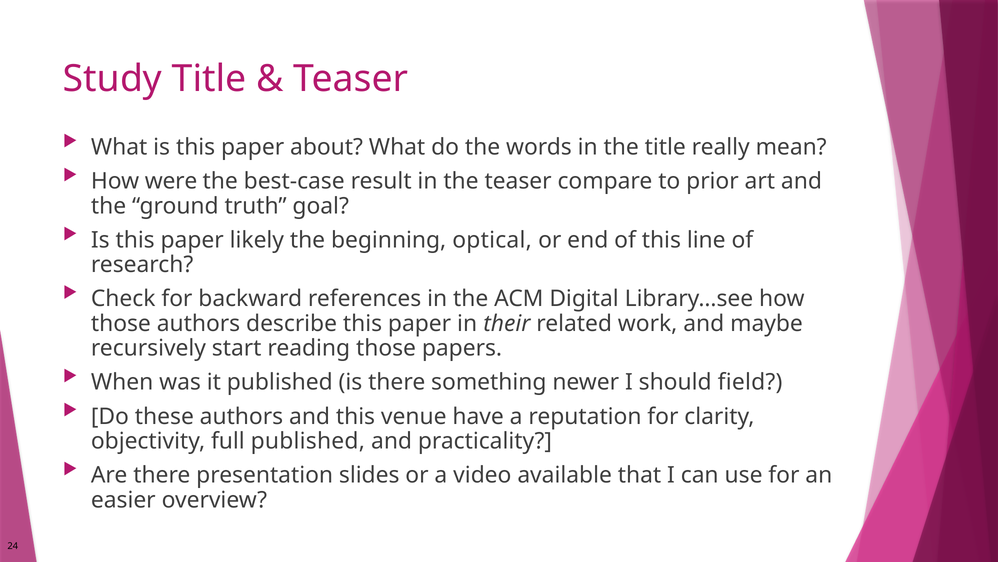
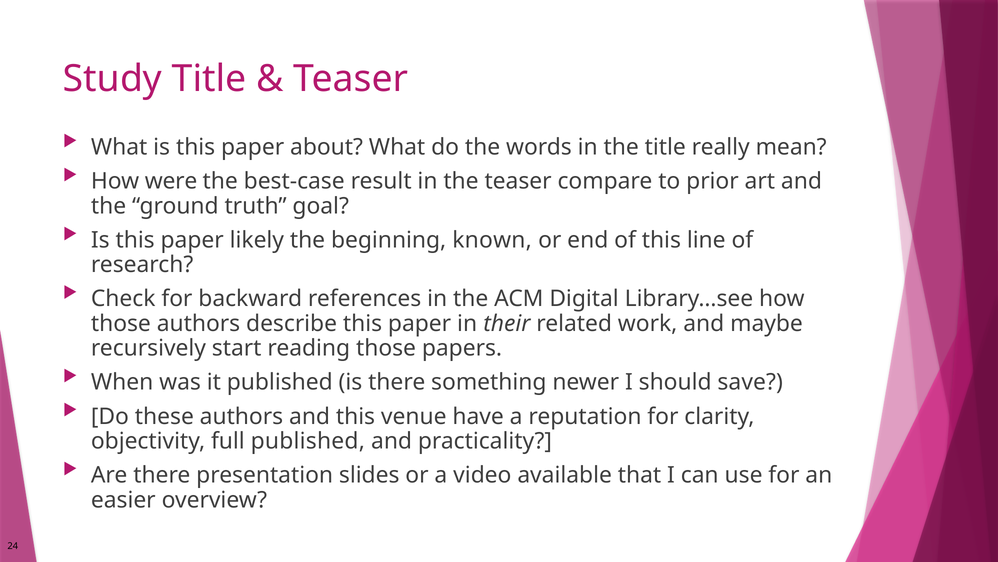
optical: optical -> known
field: field -> save
